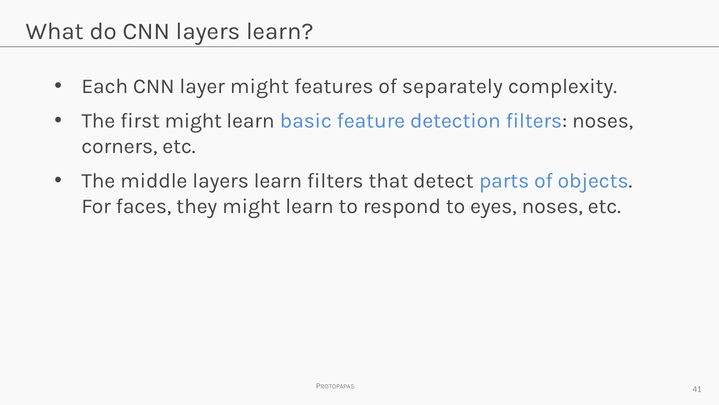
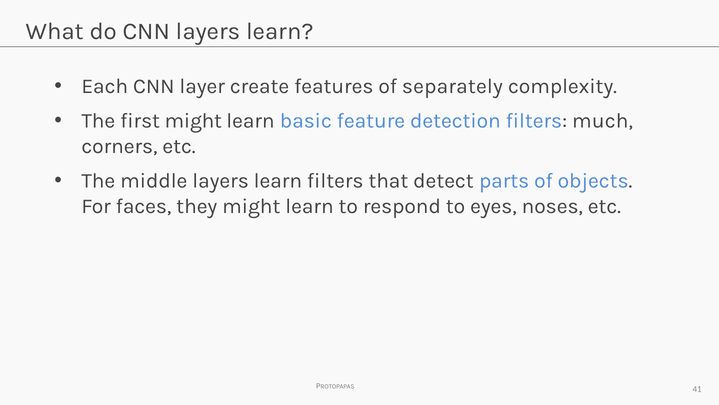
layer might: might -> create
filters noses: noses -> much
